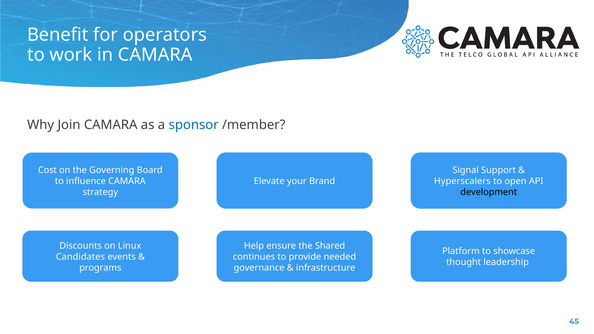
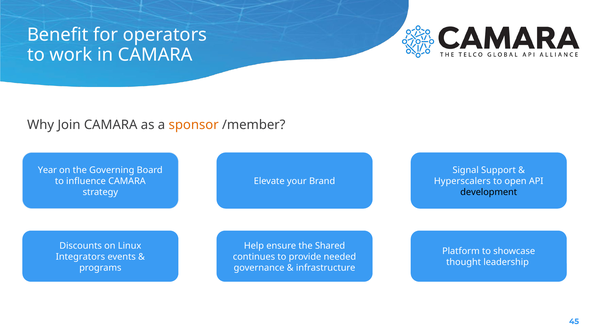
sponsor colour: blue -> orange
Cost: Cost -> Year
Candidates: Candidates -> Integrators
